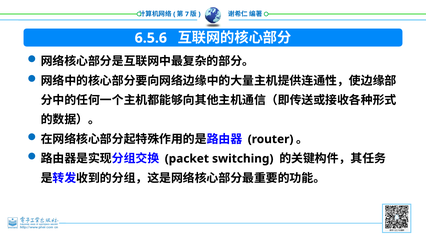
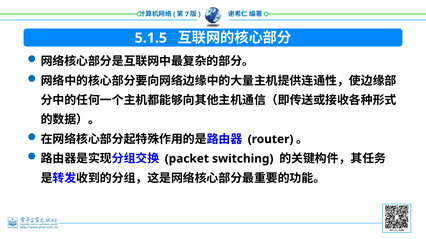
6.5.6: 6.5.6 -> 5.1.5
